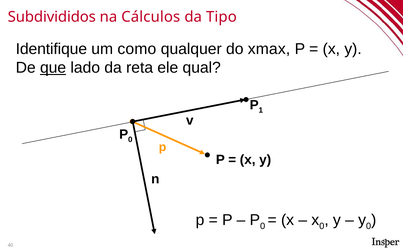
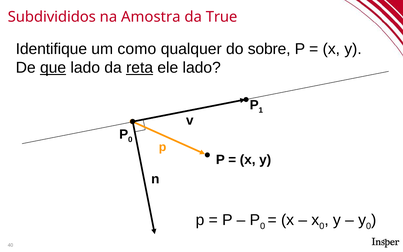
Cálculos: Cálculos -> Amostra
Tipo: Tipo -> True
xmax: xmax -> sobre
reta underline: none -> present
ele qual: qual -> lado
